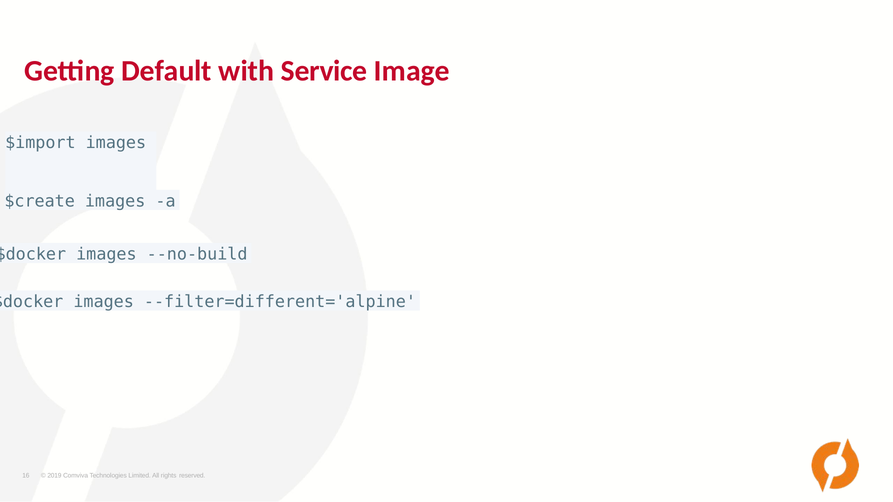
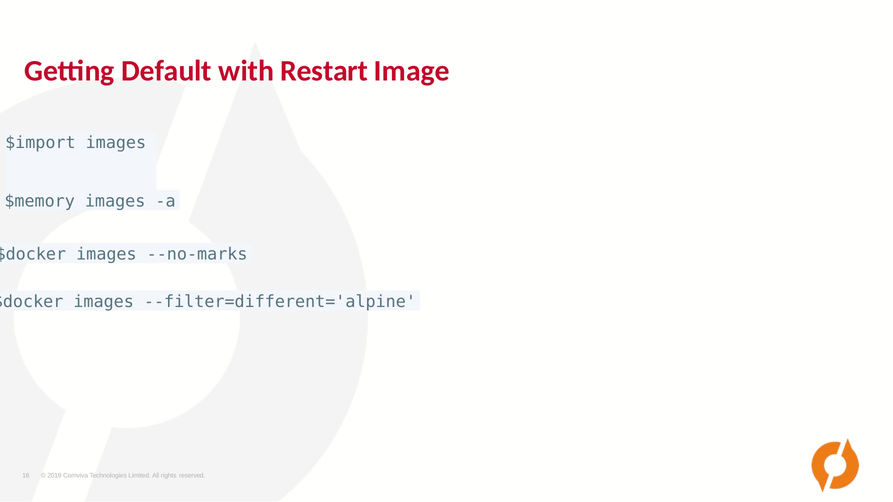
Service: Service -> Restart
$create: $create -> $memory
--no-build: --no-build -> --no-marks
